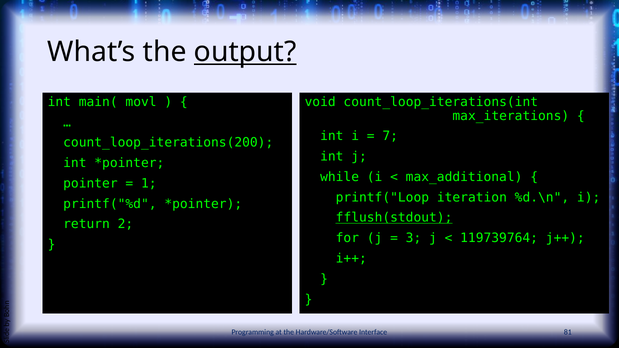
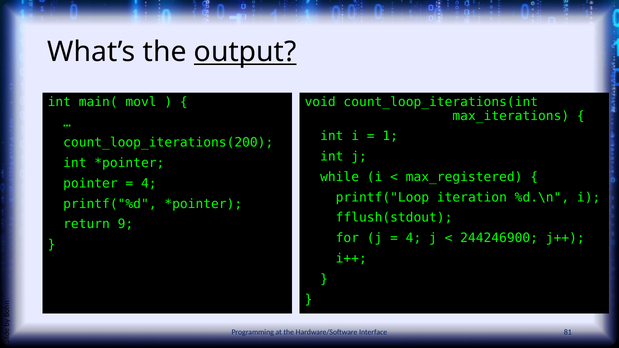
7: 7 -> 1
max_additional: max_additional -> max_registered
1 at (149, 184): 1 -> 4
fflush(stdout underline: present -> none
2: 2 -> 9
3 at (414, 238): 3 -> 4
119739764: 119739764 -> 244246900
